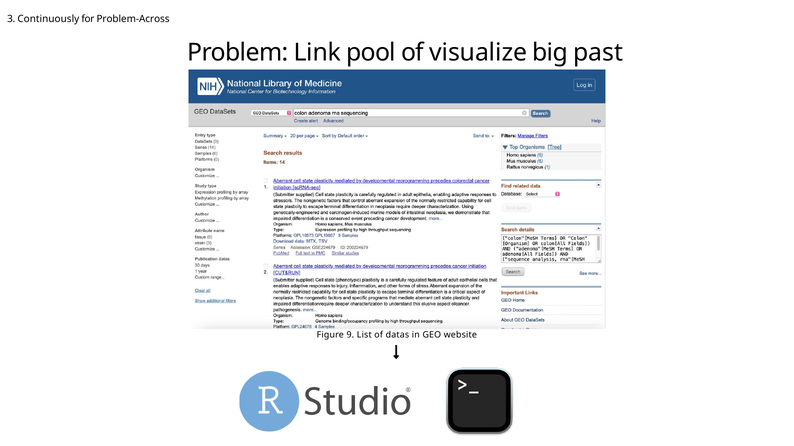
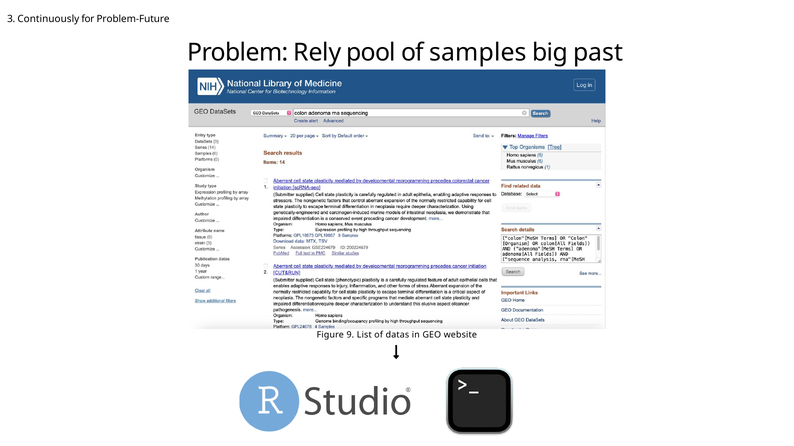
Problem-Across: Problem-Across -> Problem-Future
Link: Link -> Rely
visualize: visualize -> samples
